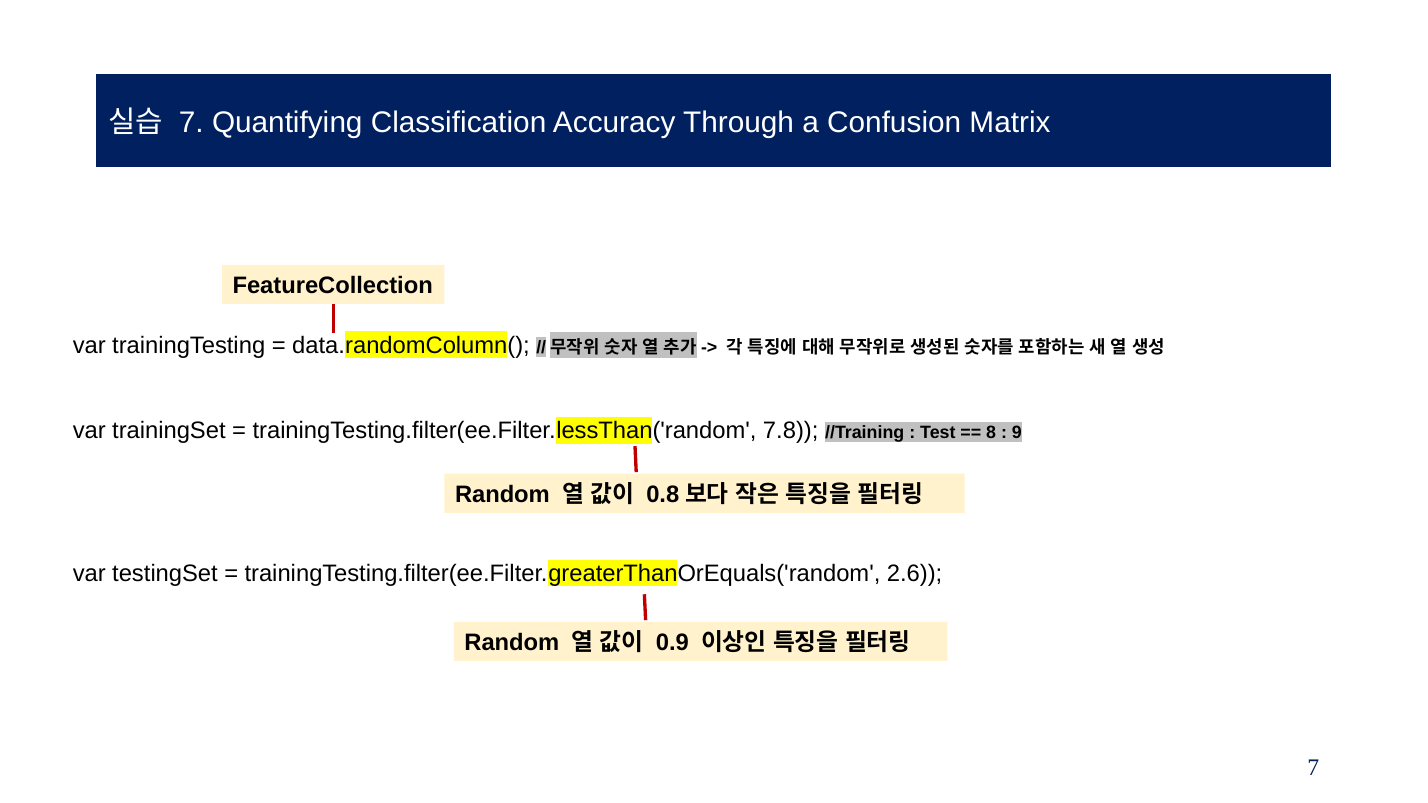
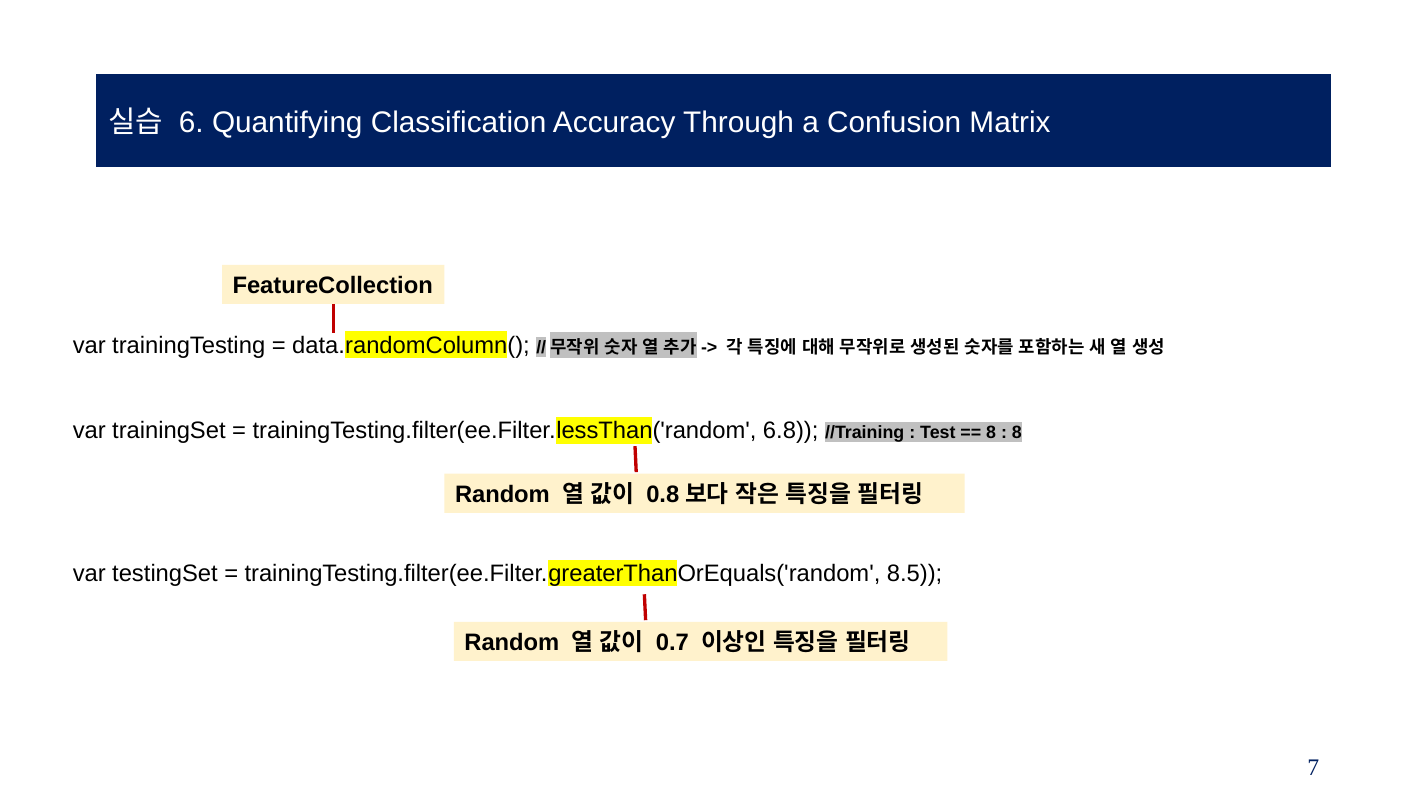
7 at (191, 122): 7 -> 6
7.8: 7.8 -> 6.8
9 at (1017, 433): 9 -> 8
2.6: 2.6 -> 8.5
0.9: 0.9 -> 0.7
